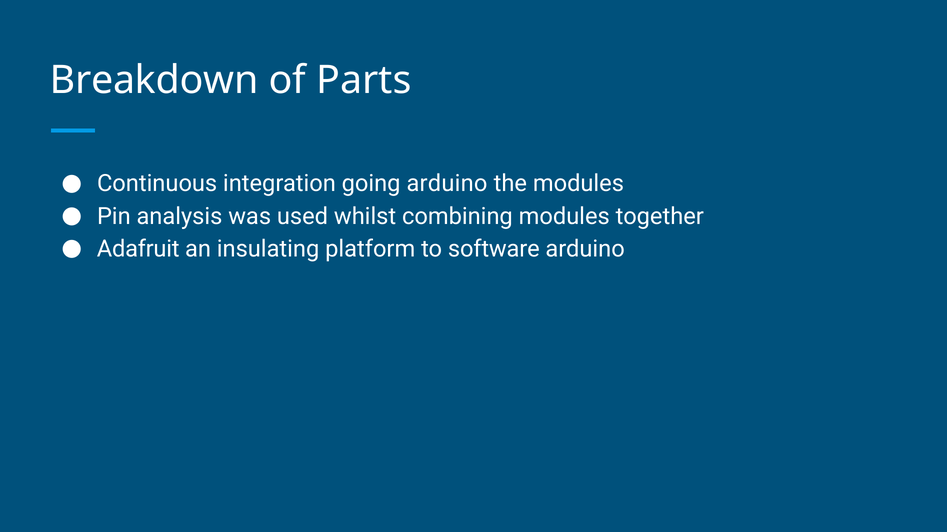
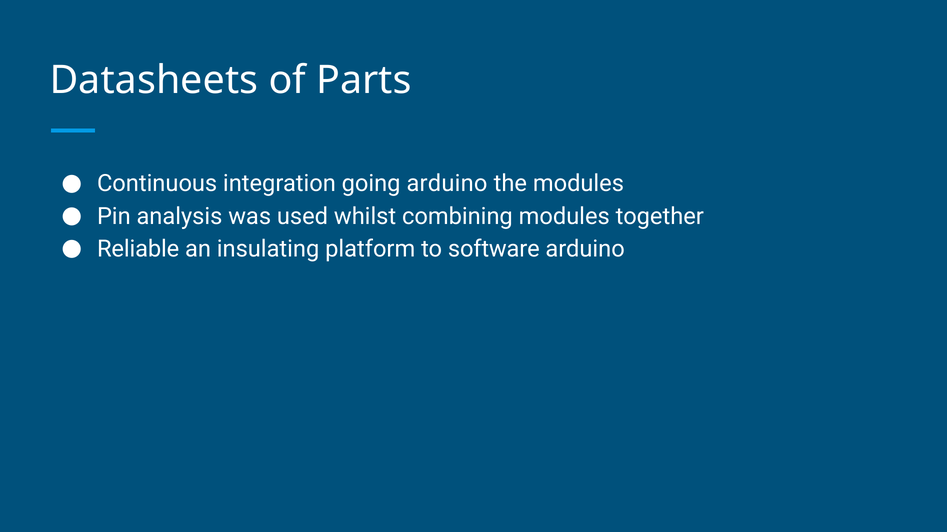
Breakdown: Breakdown -> Datasheets
Adafruit: Adafruit -> Reliable
